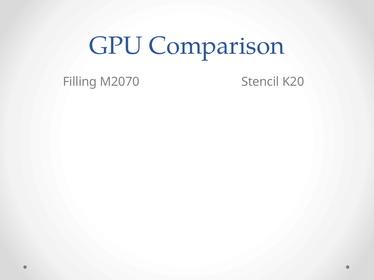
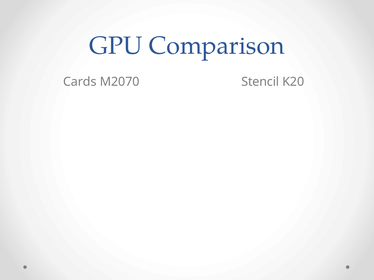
Filling: Filling -> Cards
